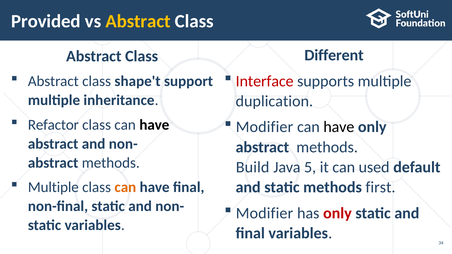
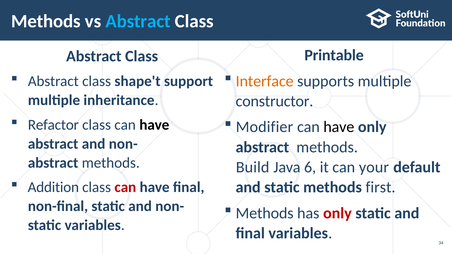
Provided at (46, 21): Provided -> Methods
Abstract at (138, 21) colour: yellow -> light blue
Different: Different -> Printable
Interface colour: red -> orange
duplication: duplication -> constructor
5: 5 -> 6
used: used -> your
Multiple at (53, 188): Multiple -> Addition
can at (125, 188) colour: orange -> red
Modifier at (264, 213): Modifier -> Methods
